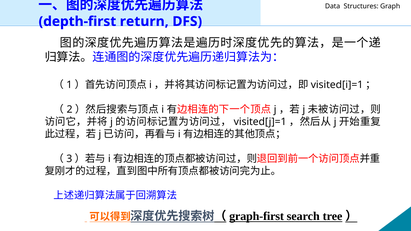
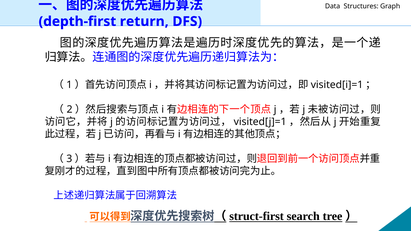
graph-first: graph-first -> struct-first
